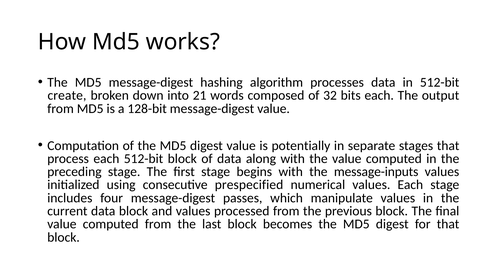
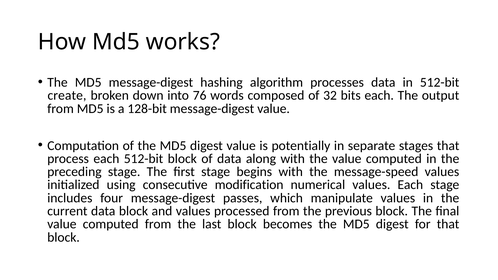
21: 21 -> 76
message-inputs: message-inputs -> message-speed
prespecified: prespecified -> modification
